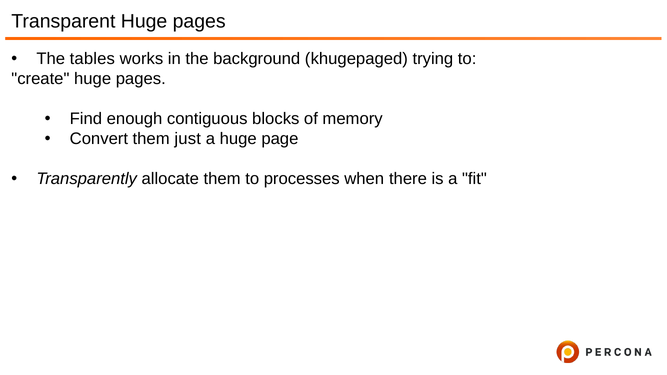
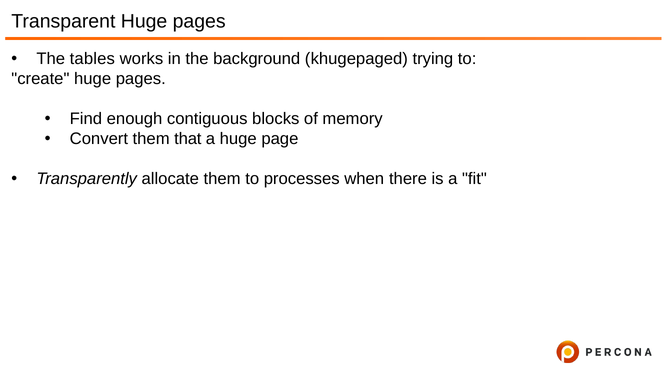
just: just -> that
